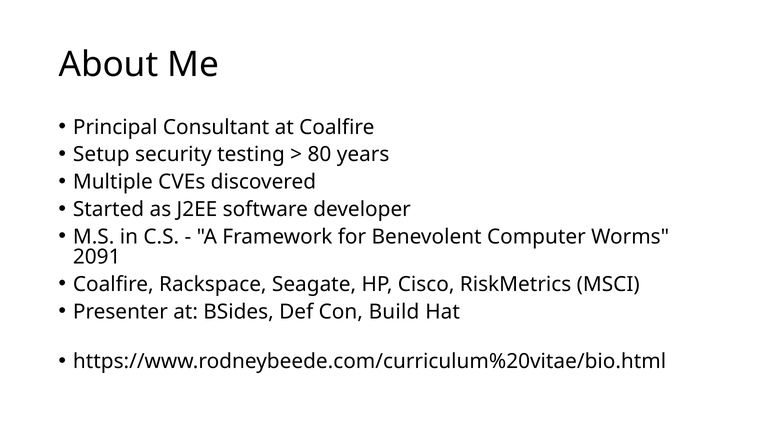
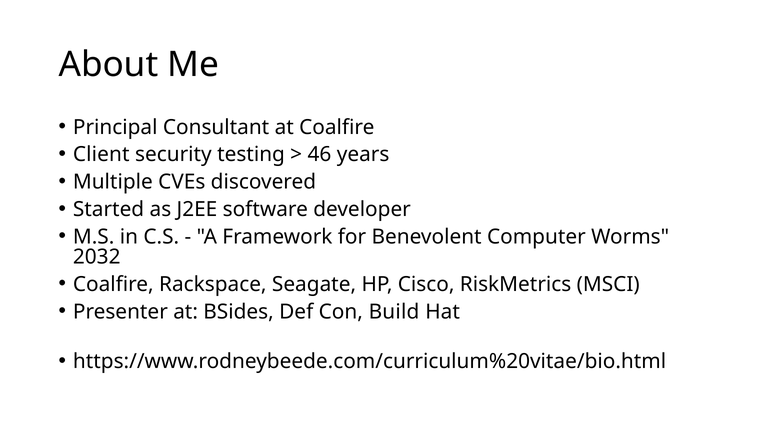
Setup: Setup -> Client
80: 80 -> 46
2091: 2091 -> 2032
